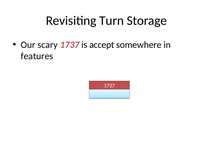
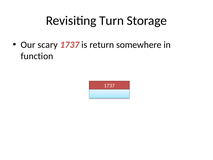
accept: accept -> return
features: features -> function
